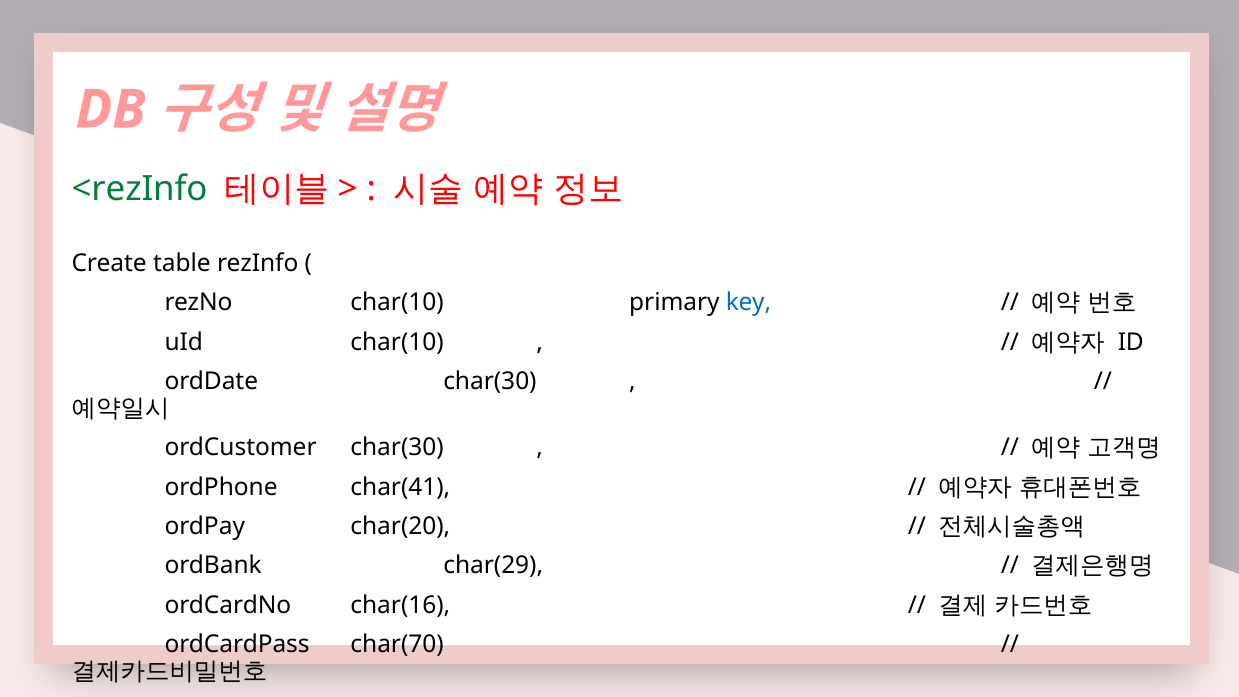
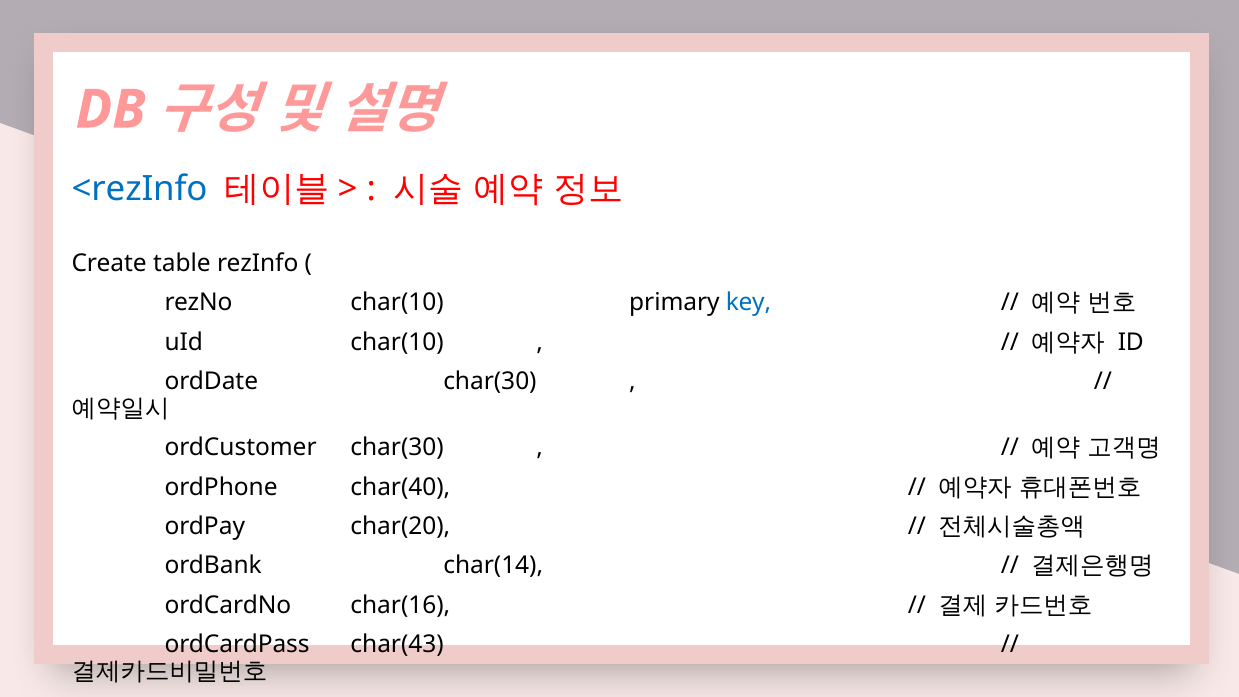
<rezInfo colour: green -> blue
char(41: char(41 -> char(40
char(29: char(29 -> char(14
char(70: char(70 -> char(43
